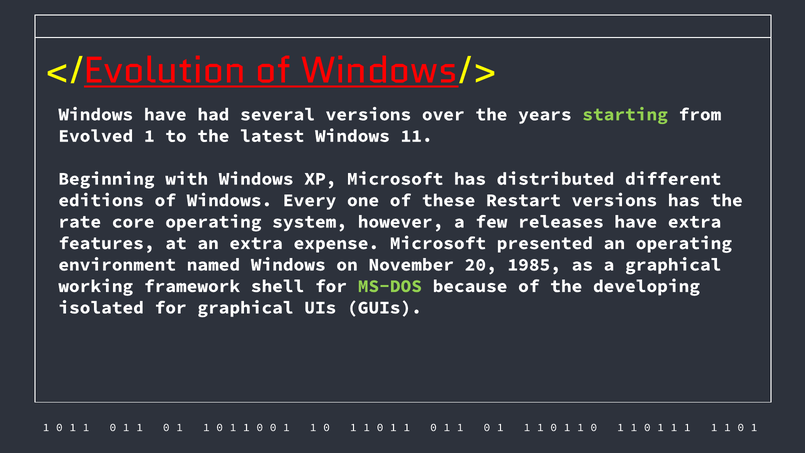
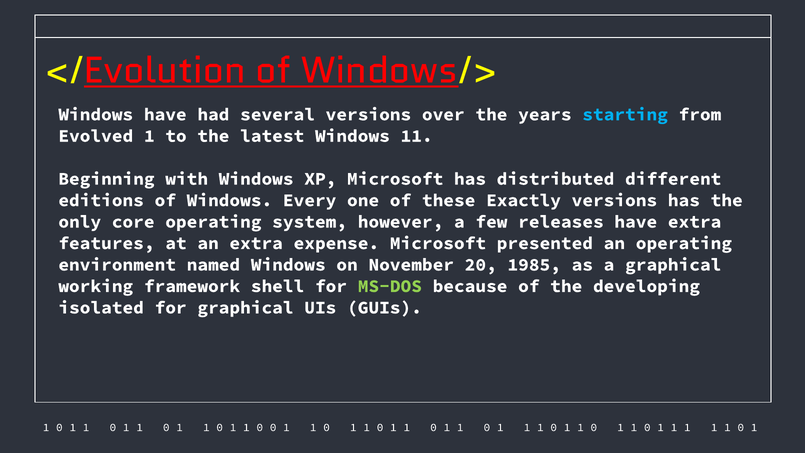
starting colour: light green -> light blue
Restart: Restart -> Exactly
rate: rate -> only
